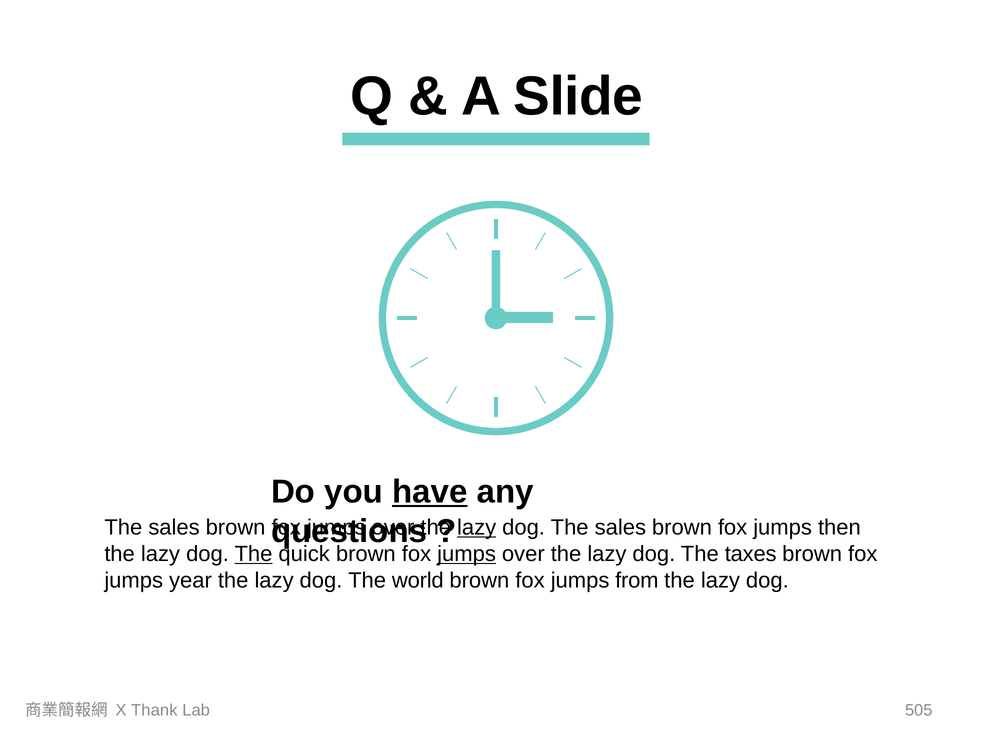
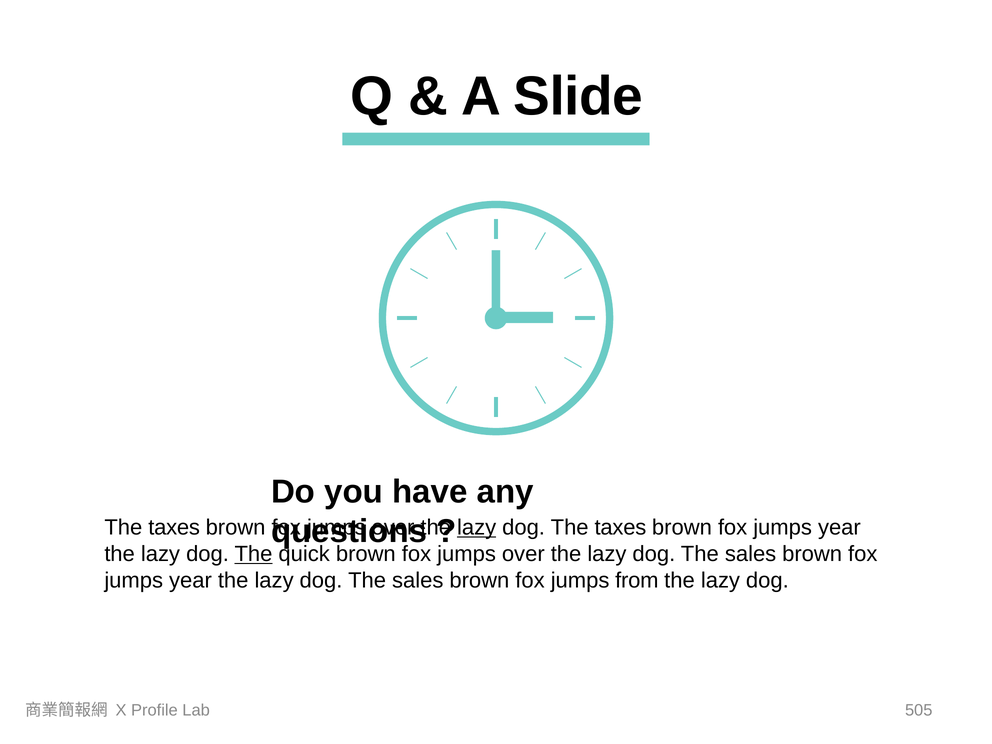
have underline: present -> none
sales at (174, 528): sales -> taxes
dog The sales: sales -> taxes
then at (839, 528): then -> year
jumps at (467, 554) underline: present -> none
taxes at (751, 554): taxes -> sales
world at (418, 580): world -> sales
Thank: Thank -> Profile
